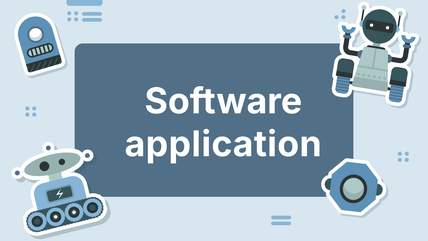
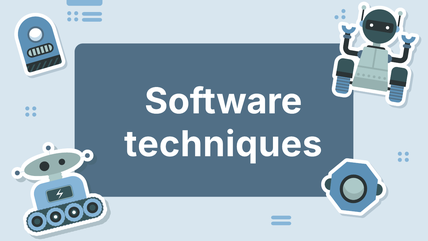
application: application -> techniques
